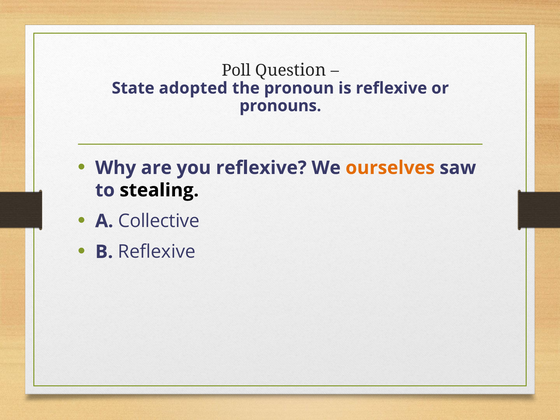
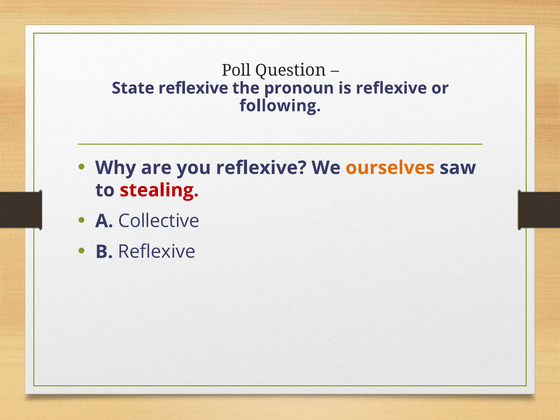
State adopted: adopted -> reflexive
pronouns: pronouns -> following
stealing colour: black -> red
